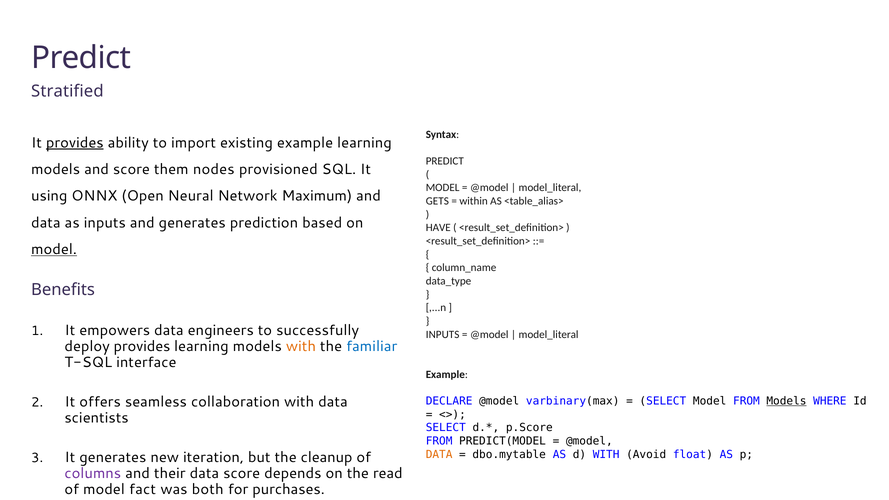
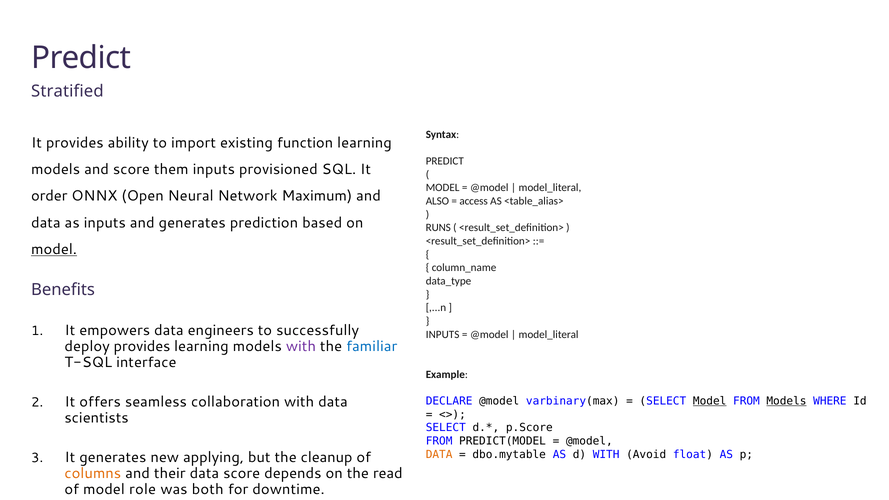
provides at (75, 143) underline: present -> none
existing example: example -> function
them nodes: nodes -> inputs
using: using -> order
GETS: GETS -> ALSO
within: within -> access
HAVE: HAVE -> RUNS
with at (301, 346) colour: orange -> purple
Model at (710, 401) underline: none -> present
iteration: iteration -> applying
columns colour: purple -> orange
fact: fact -> role
purchases: purchases -> downtime
